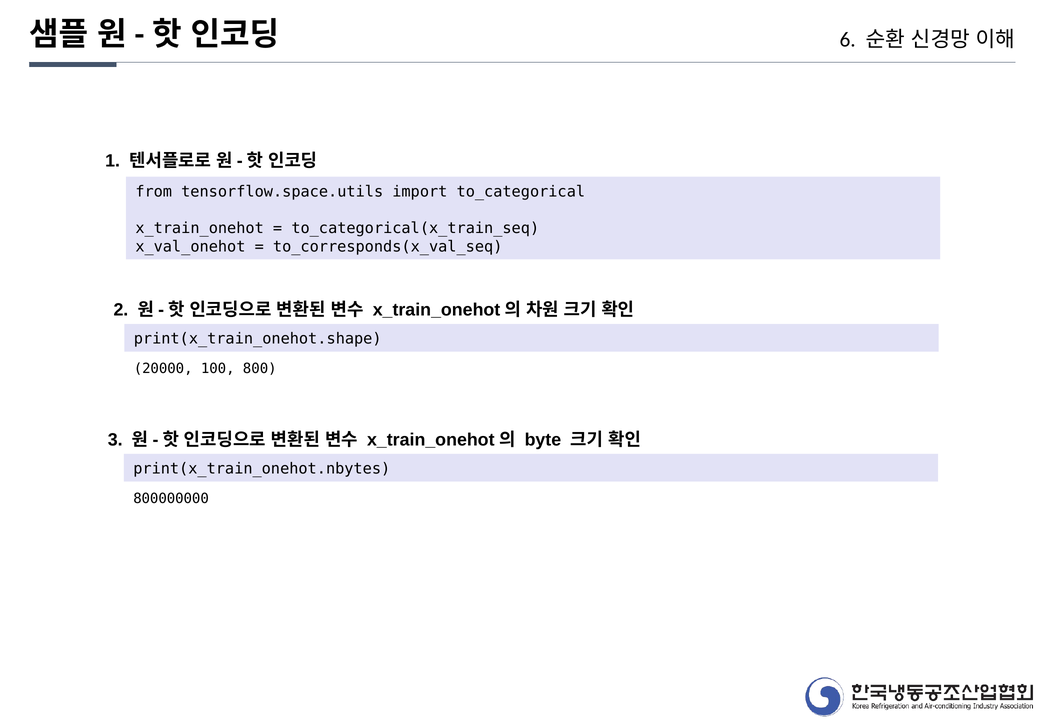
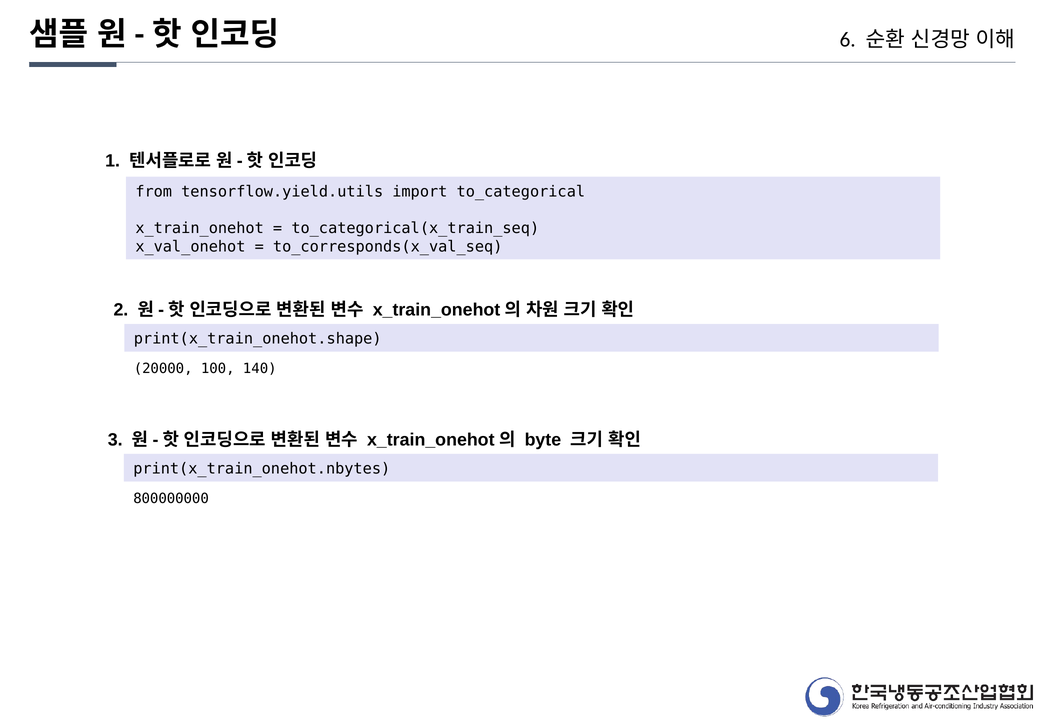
tensorflow.space.utils: tensorflow.space.utils -> tensorflow.yield.utils
800: 800 -> 140
